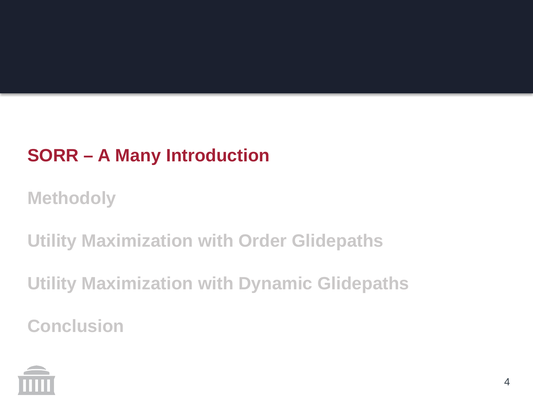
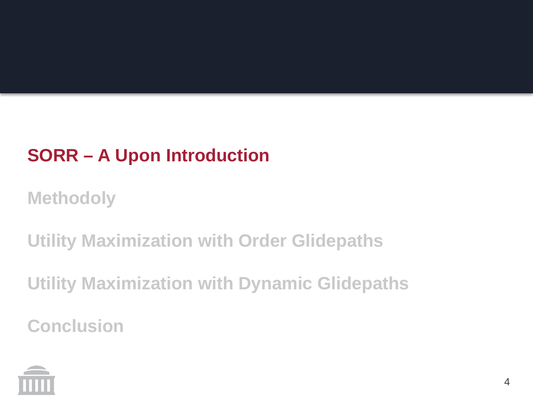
Many: Many -> Upon
